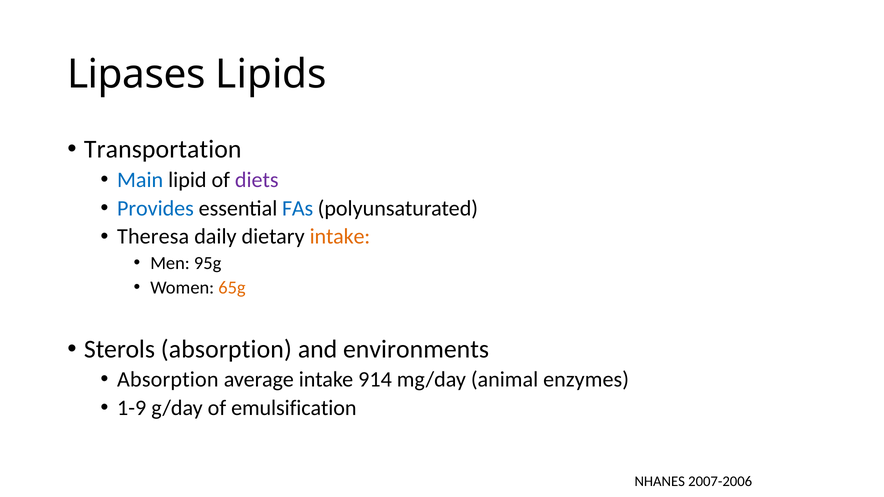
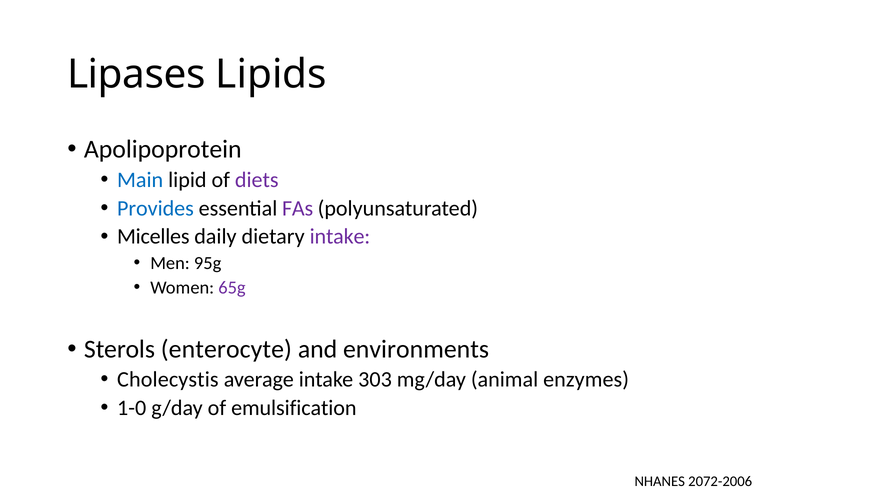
Transportation: Transportation -> Apolipoprotein
FAs colour: blue -> purple
Theresa: Theresa -> Micelles
intake at (340, 237) colour: orange -> purple
65g colour: orange -> purple
Sterols absorption: absorption -> enterocyte
Absorption at (168, 380): Absorption -> Cholecystis
914: 914 -> 303
1-9: 1-9 -> 1-0
2007-2006: 2007-2006 -> 2072-2006
